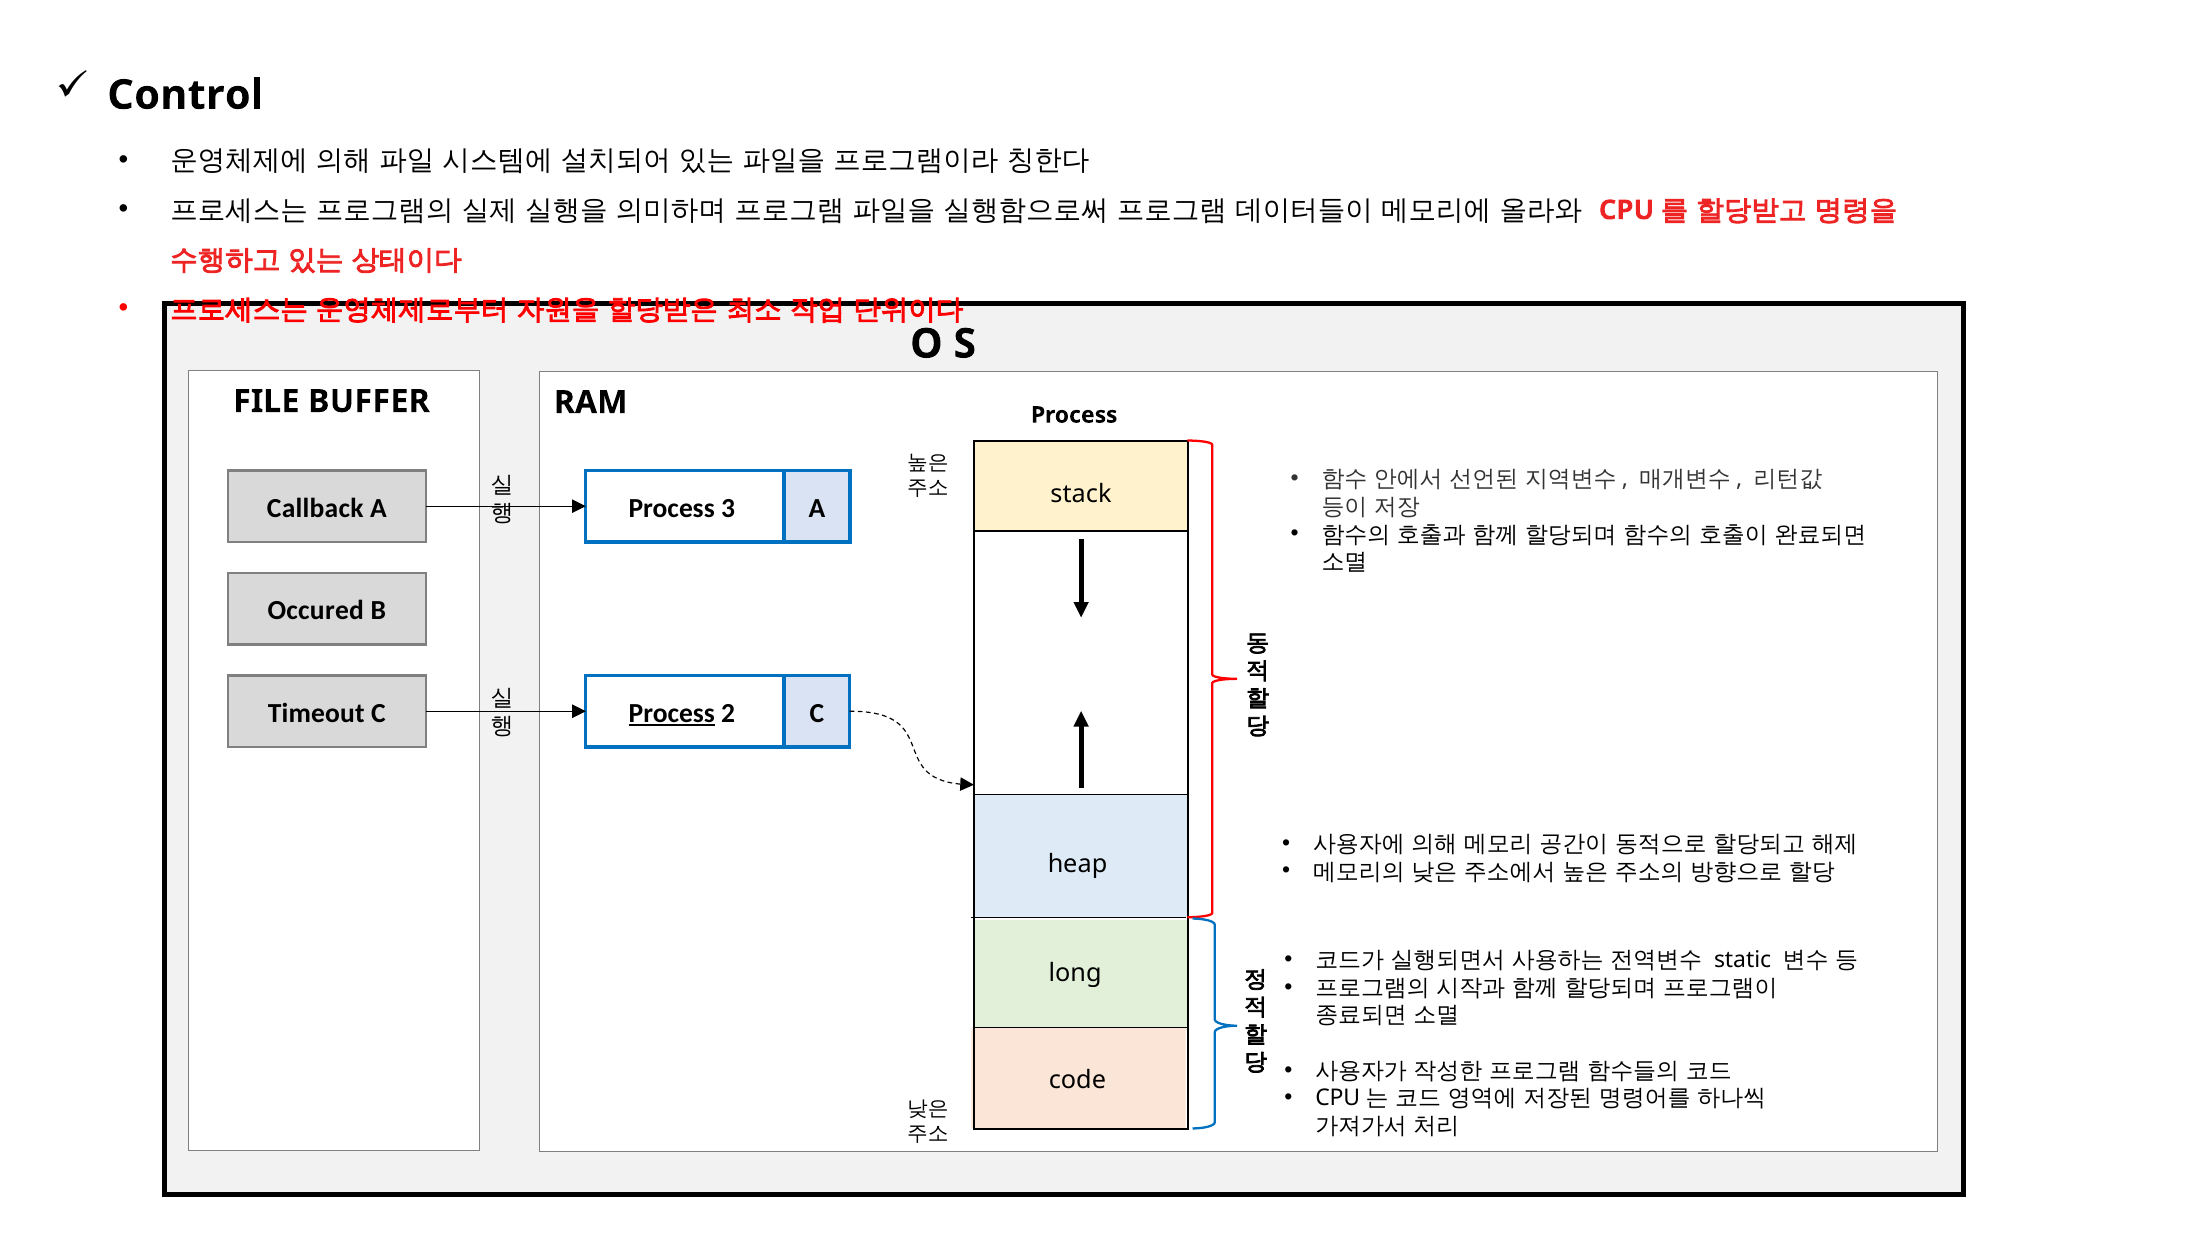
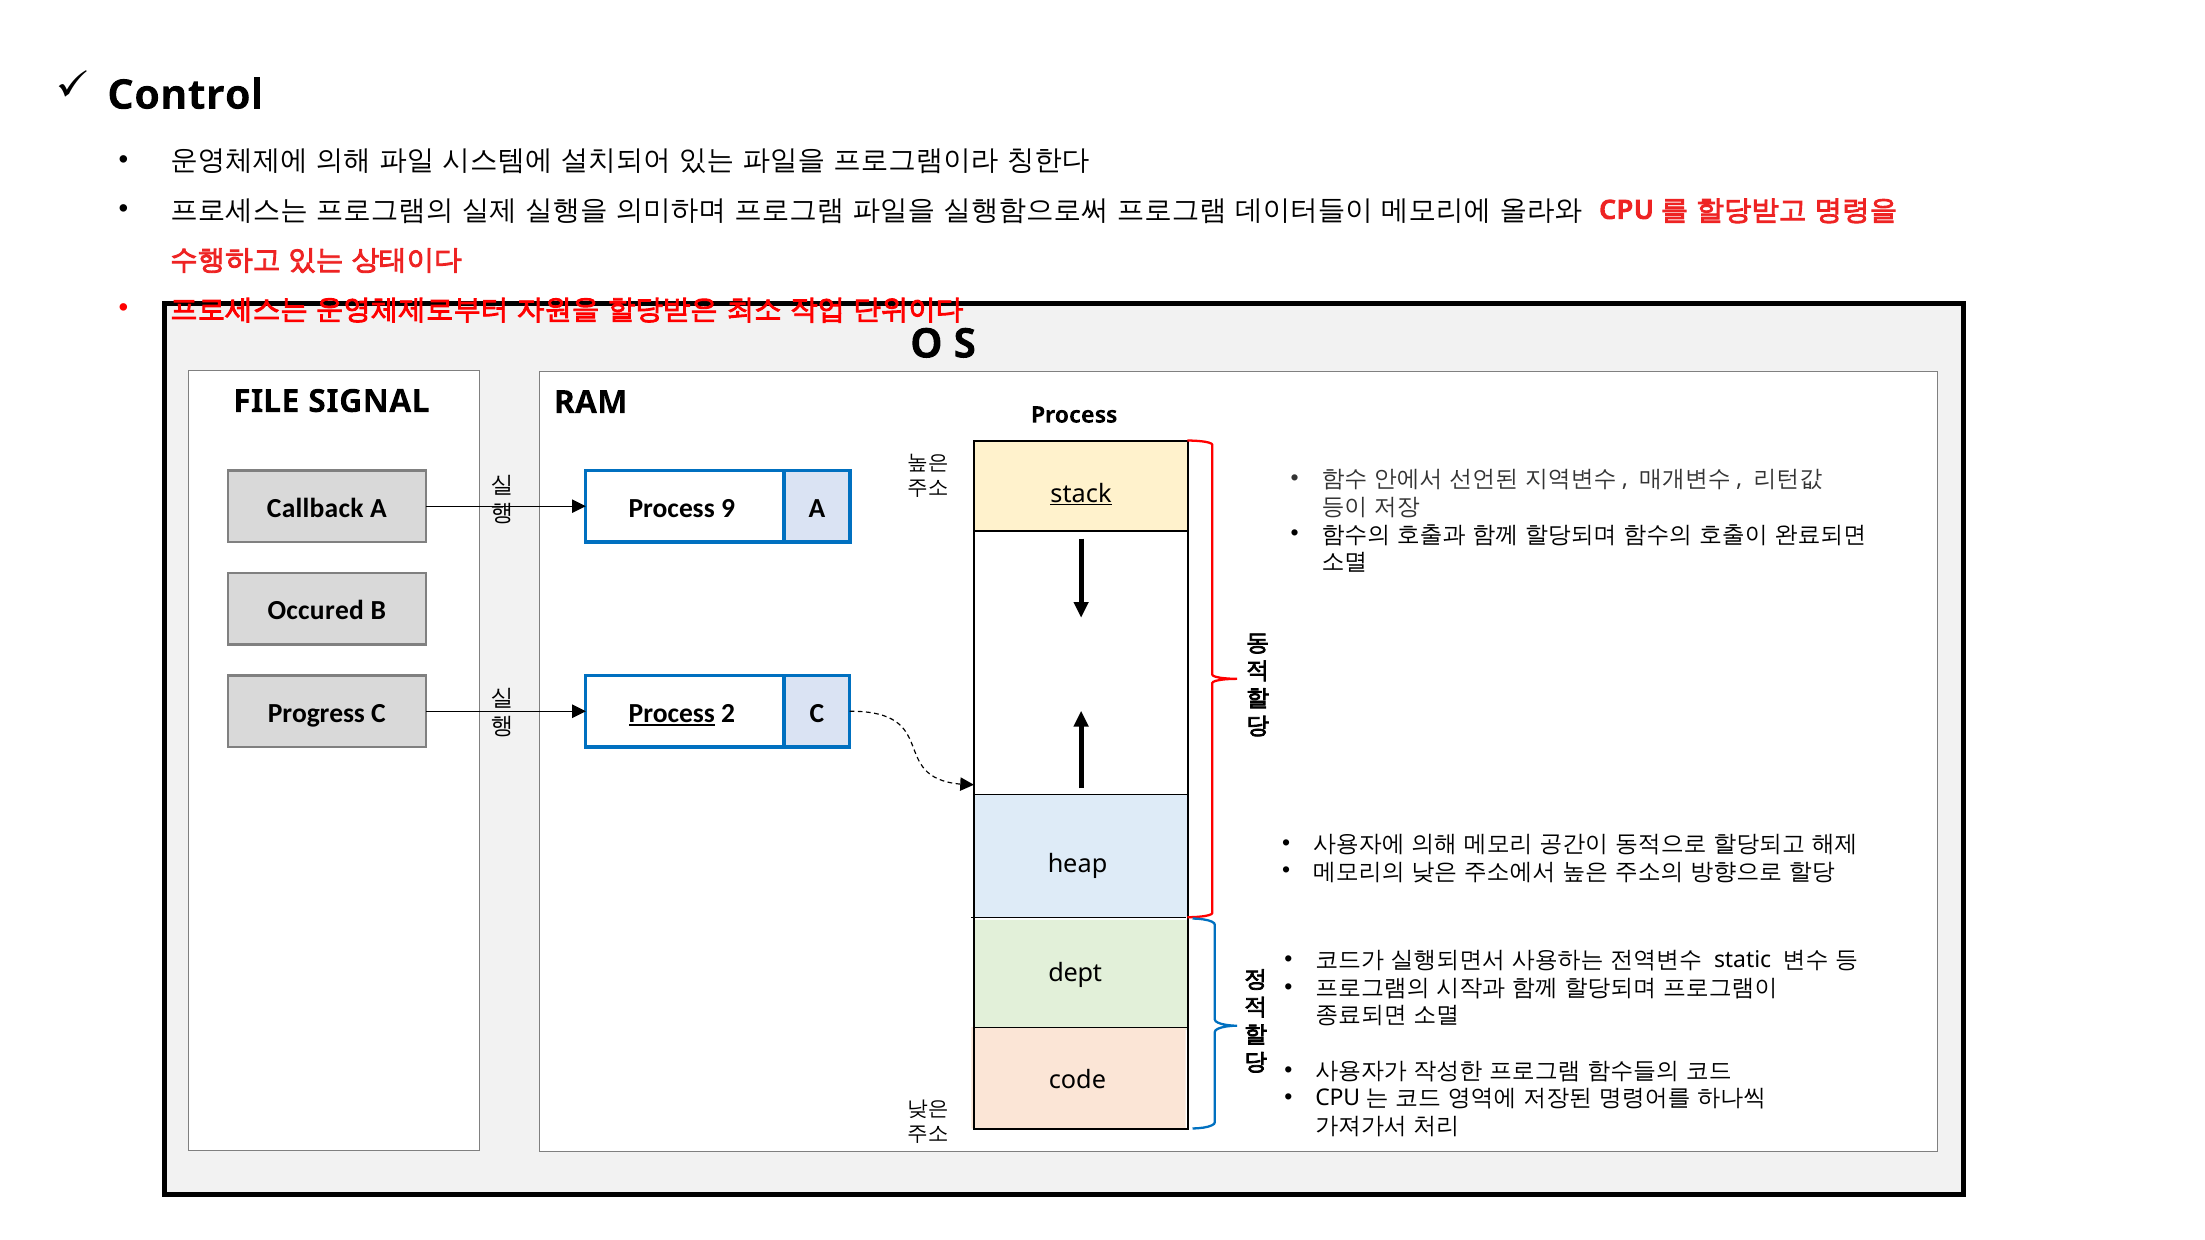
BUFFER: BUFFER -> SIGNAL
stack underline: none -> present
3: 3 -> 9
Timeout: Timeout -> Progress
long: long -> dept
